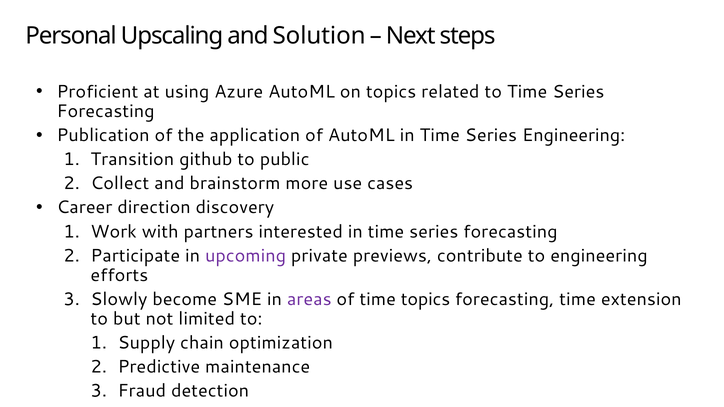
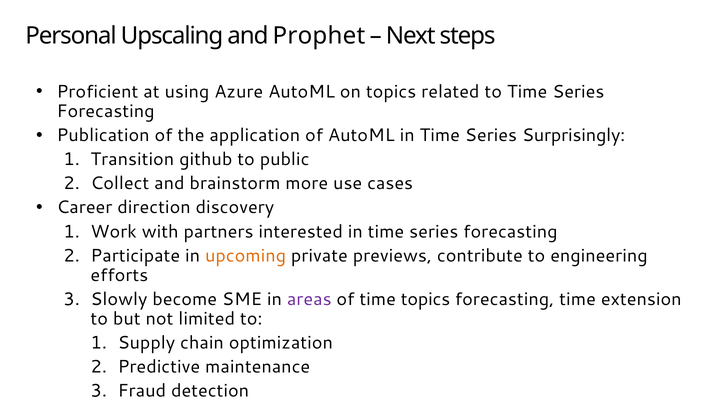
Solution: Solution -> Prophet
Series Engineering: Engineering -> Surprisingly
upcoming colour: purple -> orange
